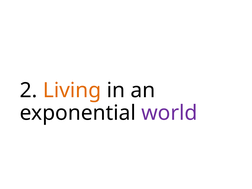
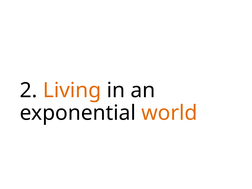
world colour: purple -> orange
